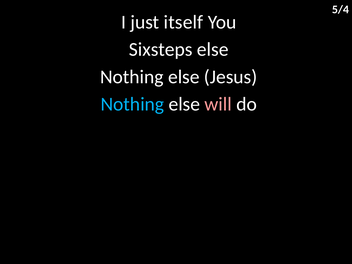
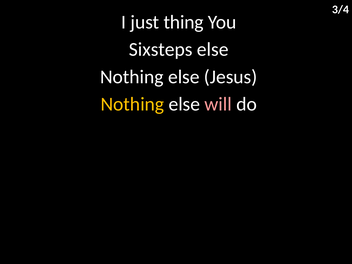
5/4: 5/4 -> 3/4
itself: itself -> thing
Nothing at (132, 104) colour: light blue -> yellow
